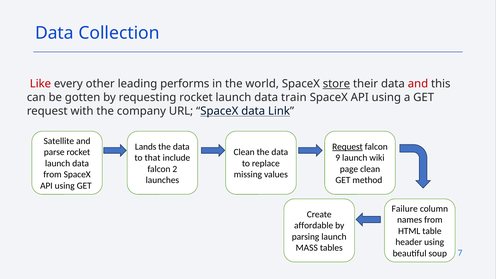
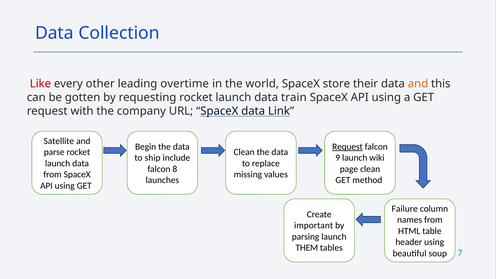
performs: performs -> overtime
store underline: present -> none
and at (418, 84) colour: red -> orange
Lands: Lands -> Begin
that: that -> ship
2: 2 -> 8
affordable: affordable -> important
MASS: MASS -> THEM
